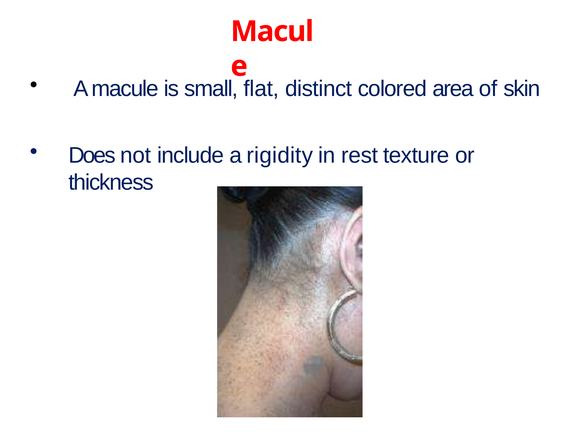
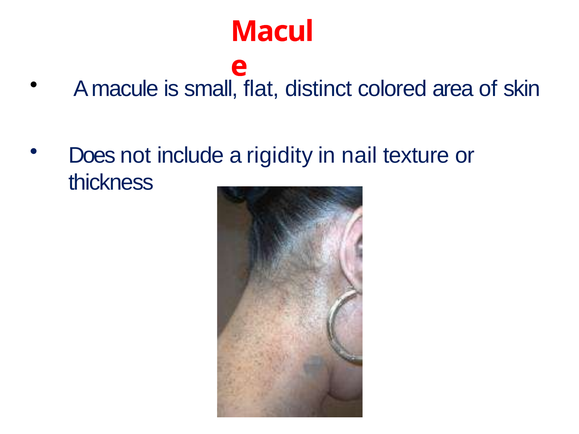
rest: rest -> nail
